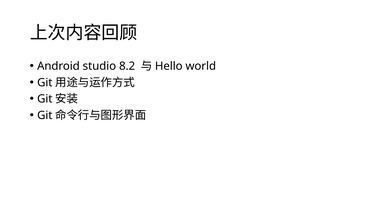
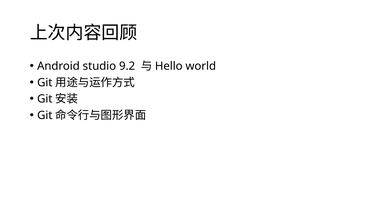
8.2: 8.2 -> 9.2
